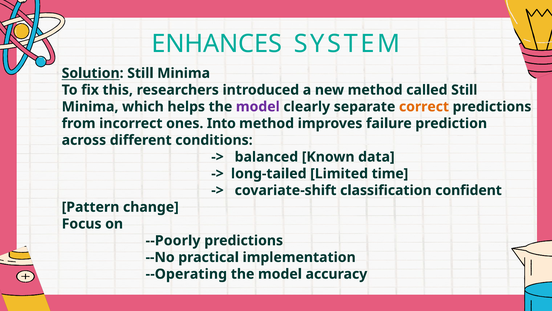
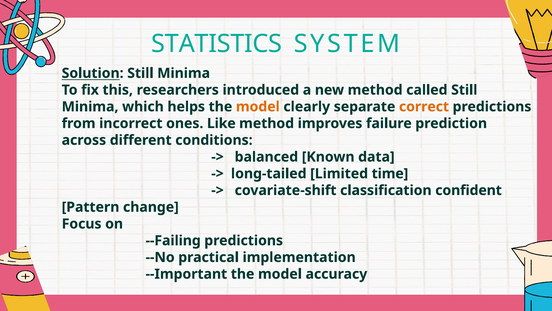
ENHANCES: ENHANCES -> STATISTICS
model at (258, 107) colour: purple -> orange
Into: Into -> Like
--Poorly: --Poorly -> --Failing
--Operating: --Operating -> --Important
